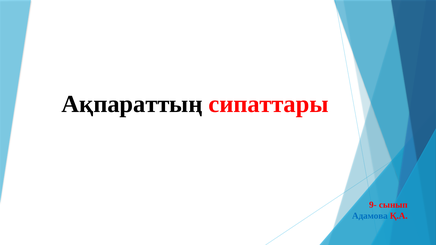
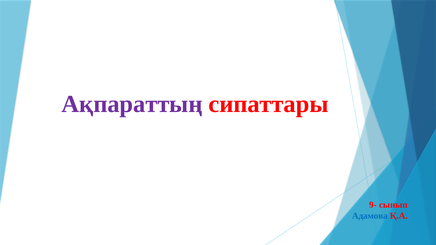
Ақпараттың colour: black -> purple
